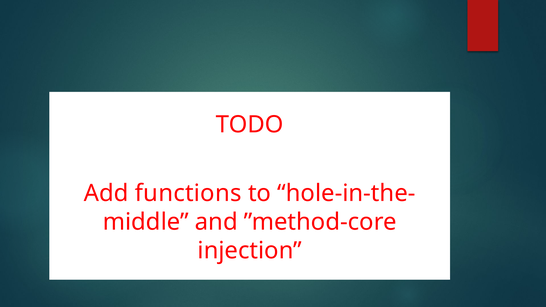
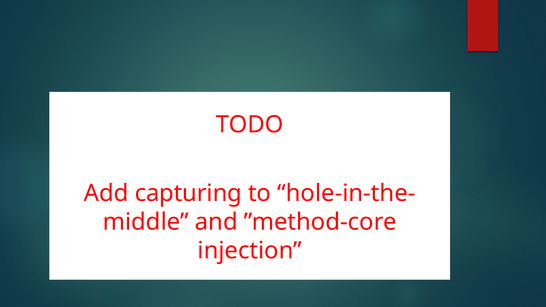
functions: functions -> capturing
